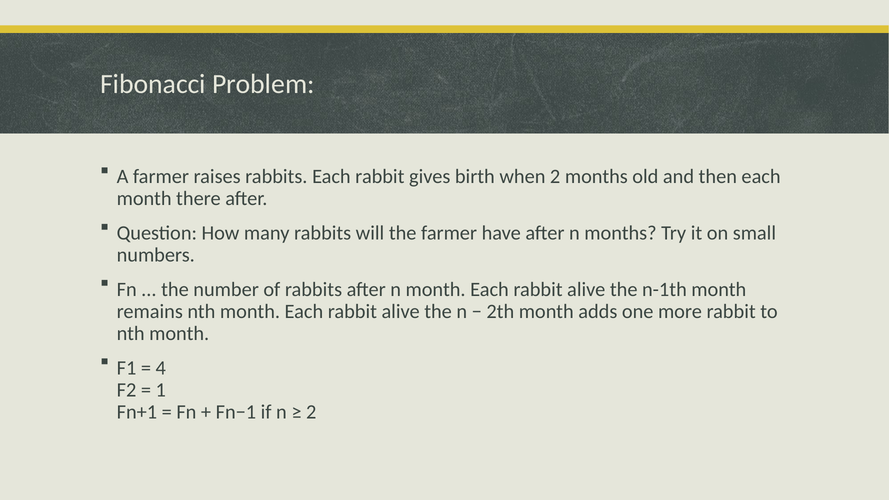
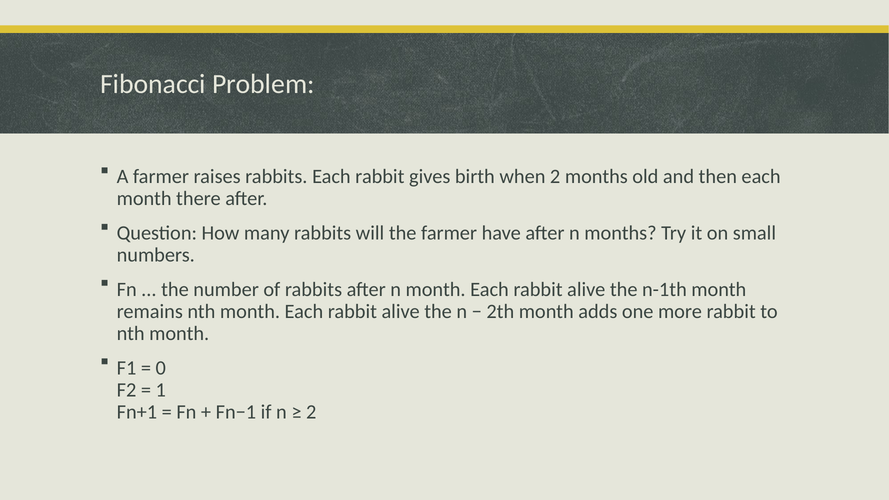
4: 4 -> 0
